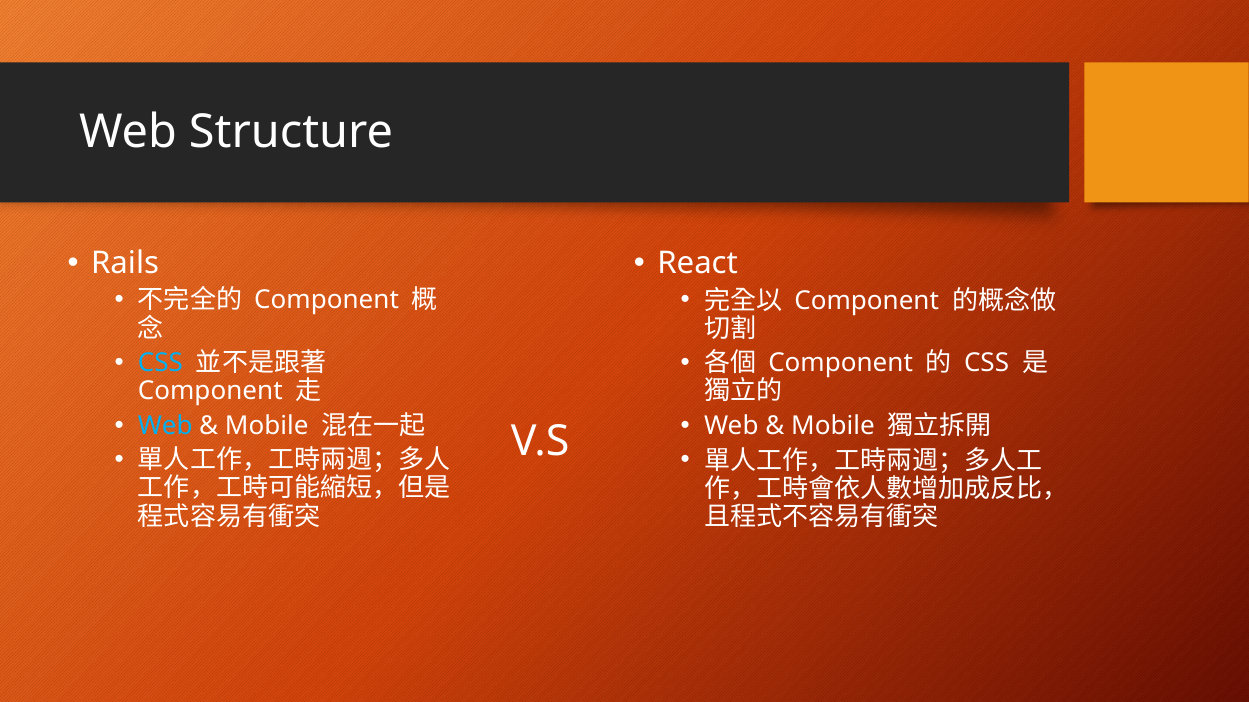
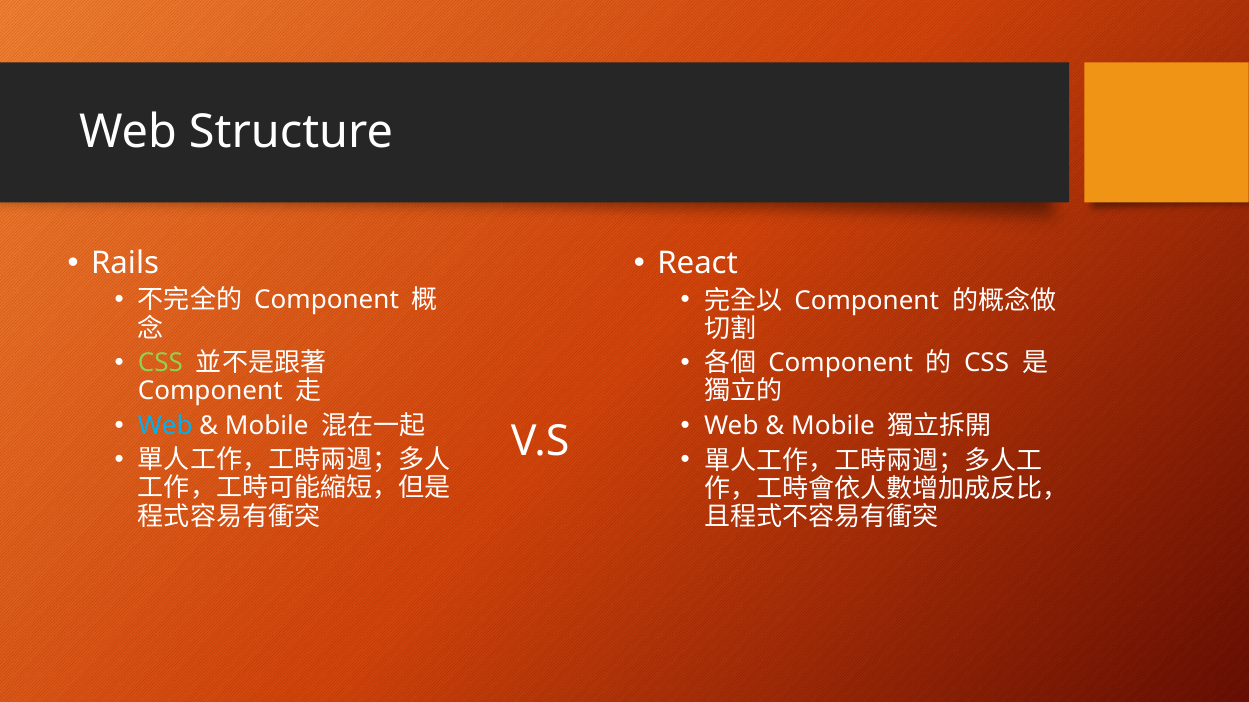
CSS at (160, 363) colour: light blue -> light green
